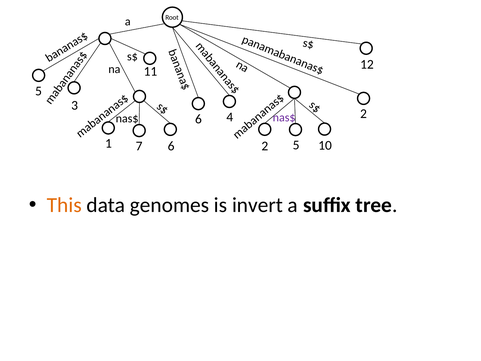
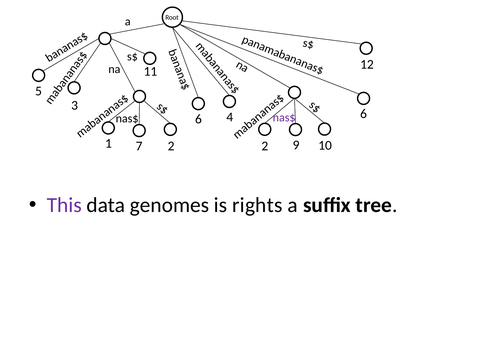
4 2: 2 -> 6
7 6: 6 -> 2
2 5: 5 -> 9
This colour: orange -> purple
invert: invert -> rights
